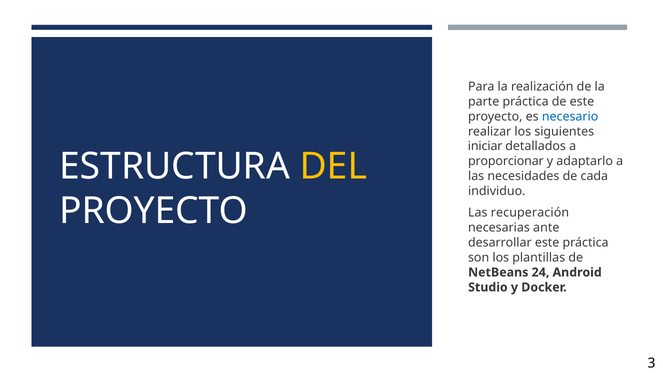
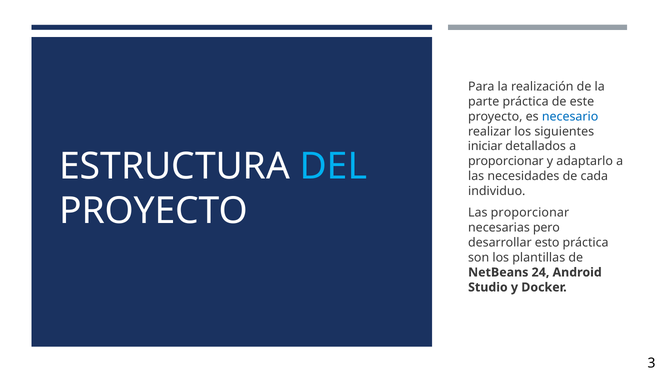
DEL colour: yellow -> light blue
recuperación at (530, 213): recuperación -> proporcionar
ante: ante -> pero
desarrollar este: este -> esto
